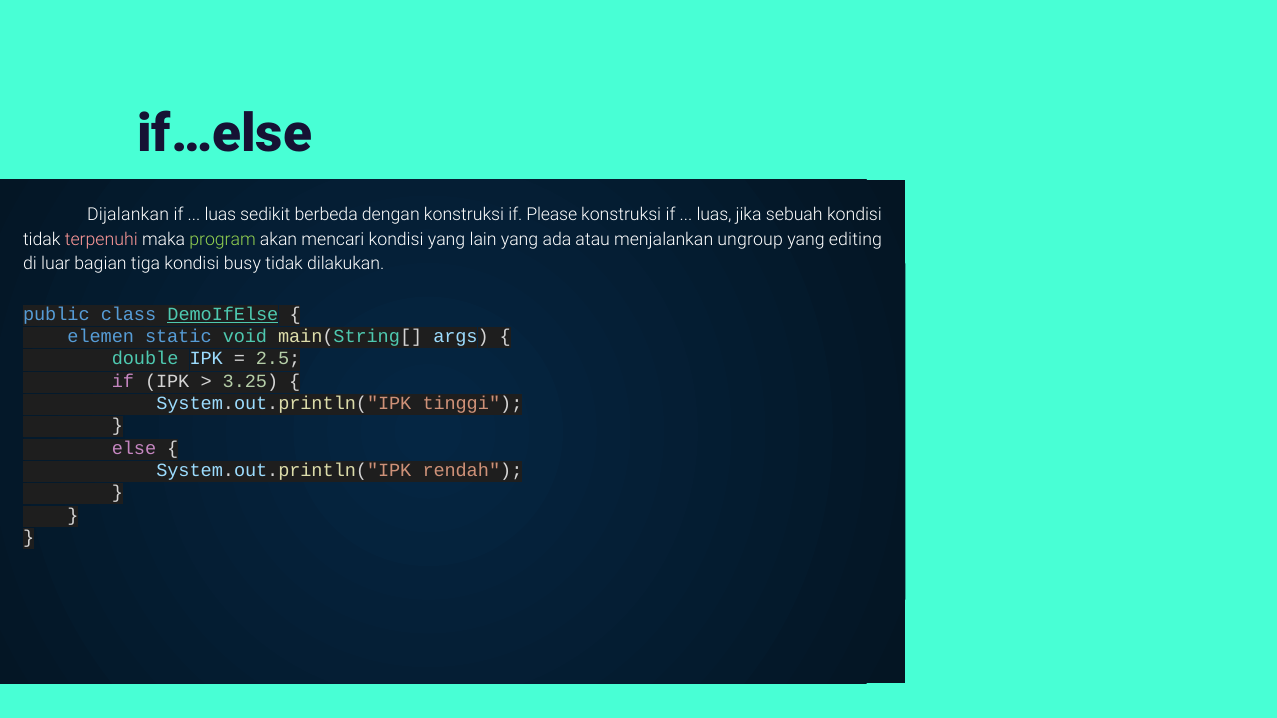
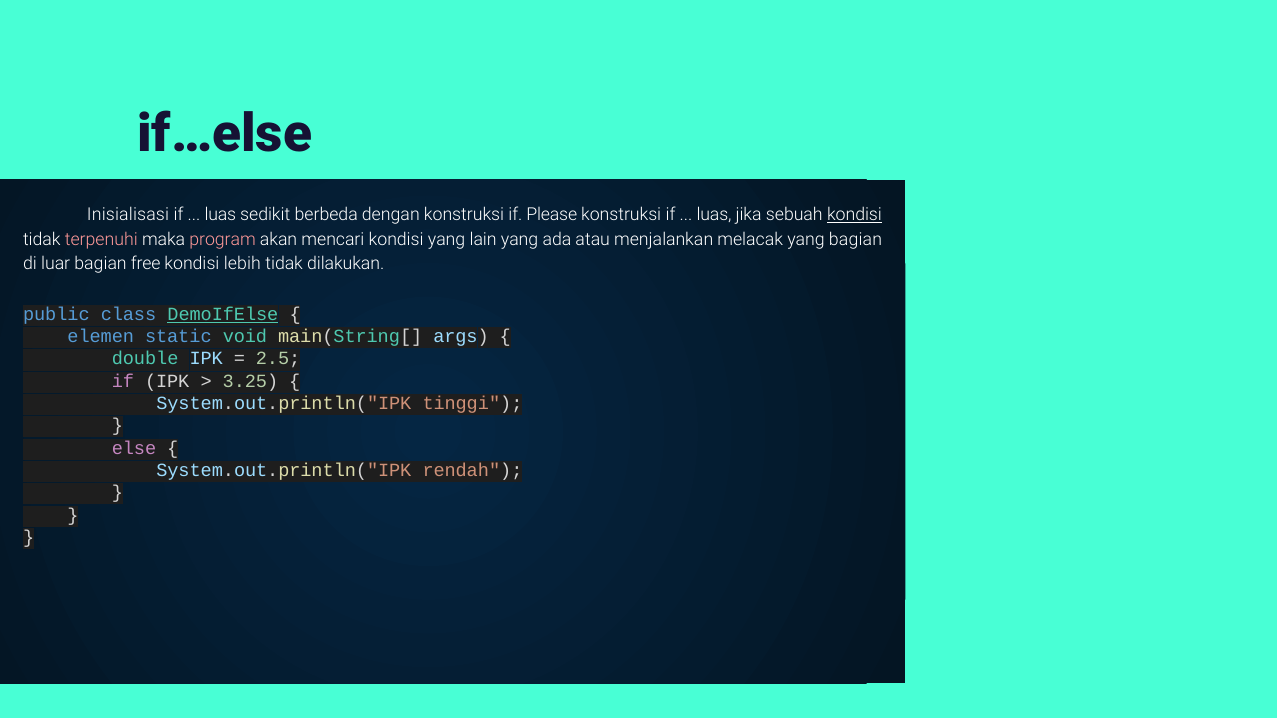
Dijalankan: Dijalankan -> Inisialisasi
kondisi at (854, 215) underline: none -> present
program colour: light green -> pink
ungroup: ungroup -> melacak
yang editing: editing -> bagian
tiga: tiga -> free
busy: busy -> lebih
